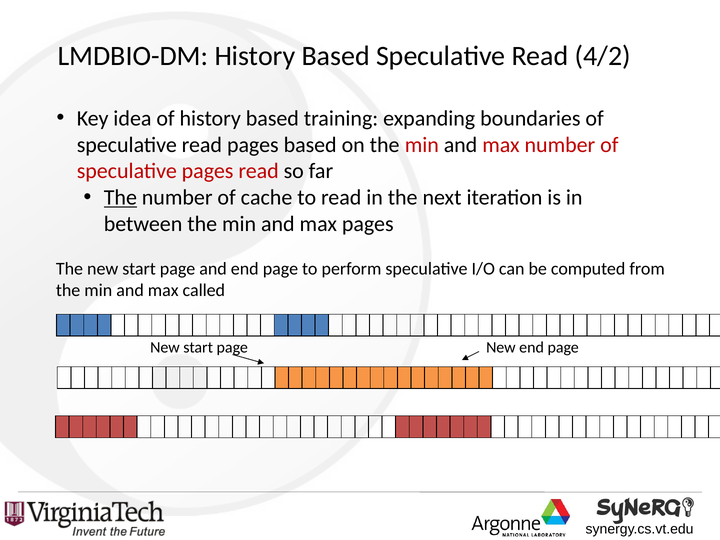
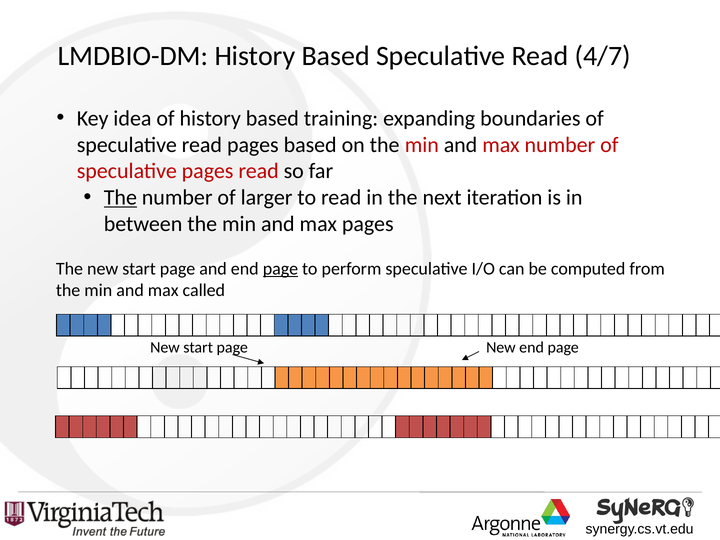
4/2: 4/2 -> 4/7
cache: cache -> larger
page at (280, 269) underline: none -> present
